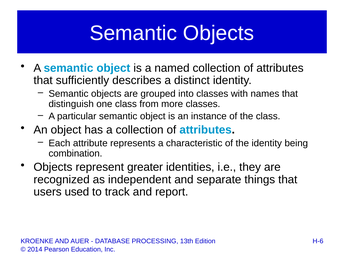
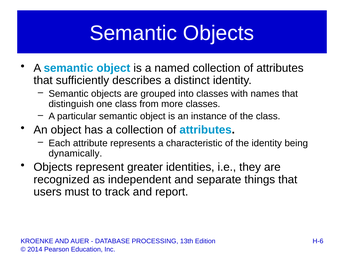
combination: combination -> dynamically
used: used -> must
